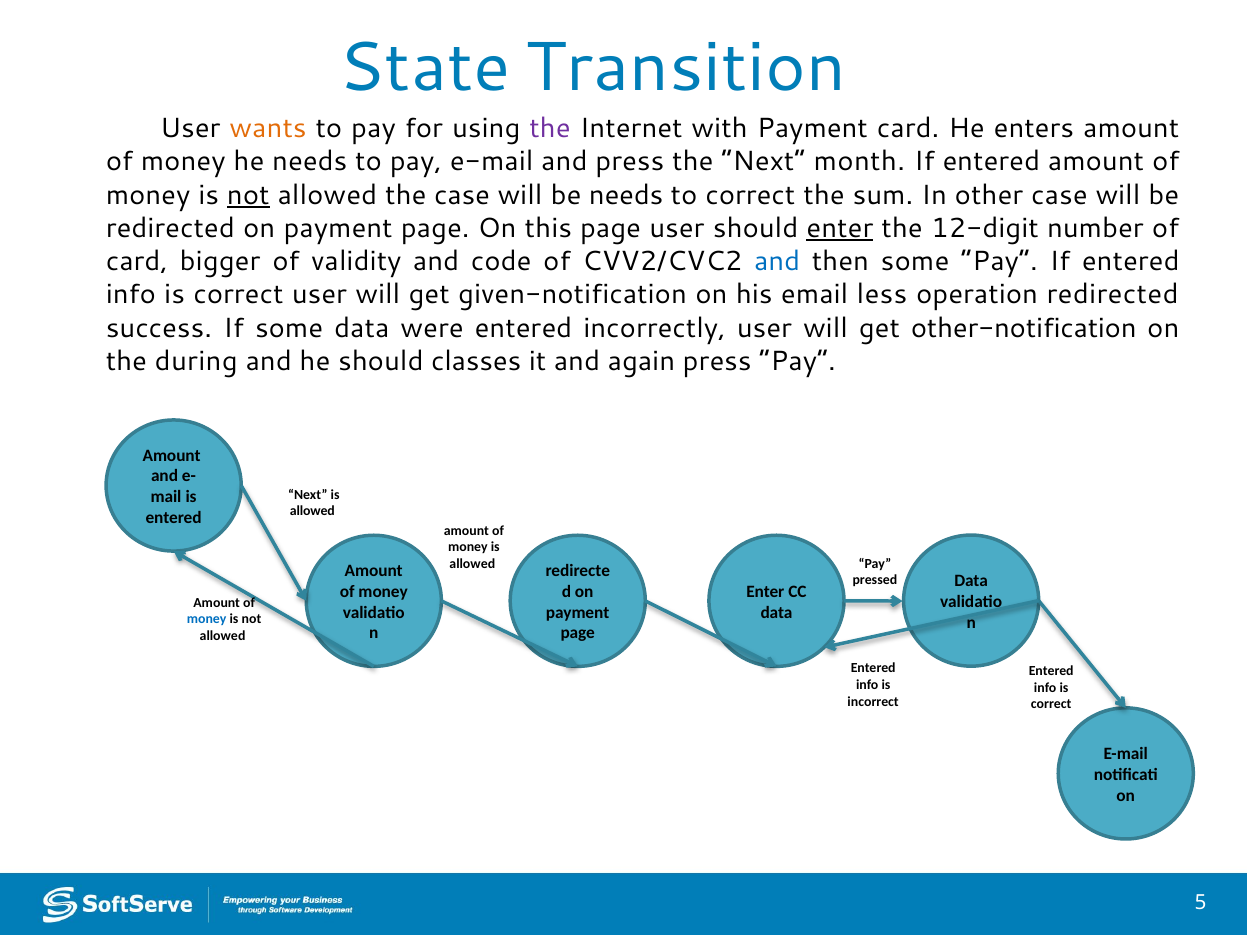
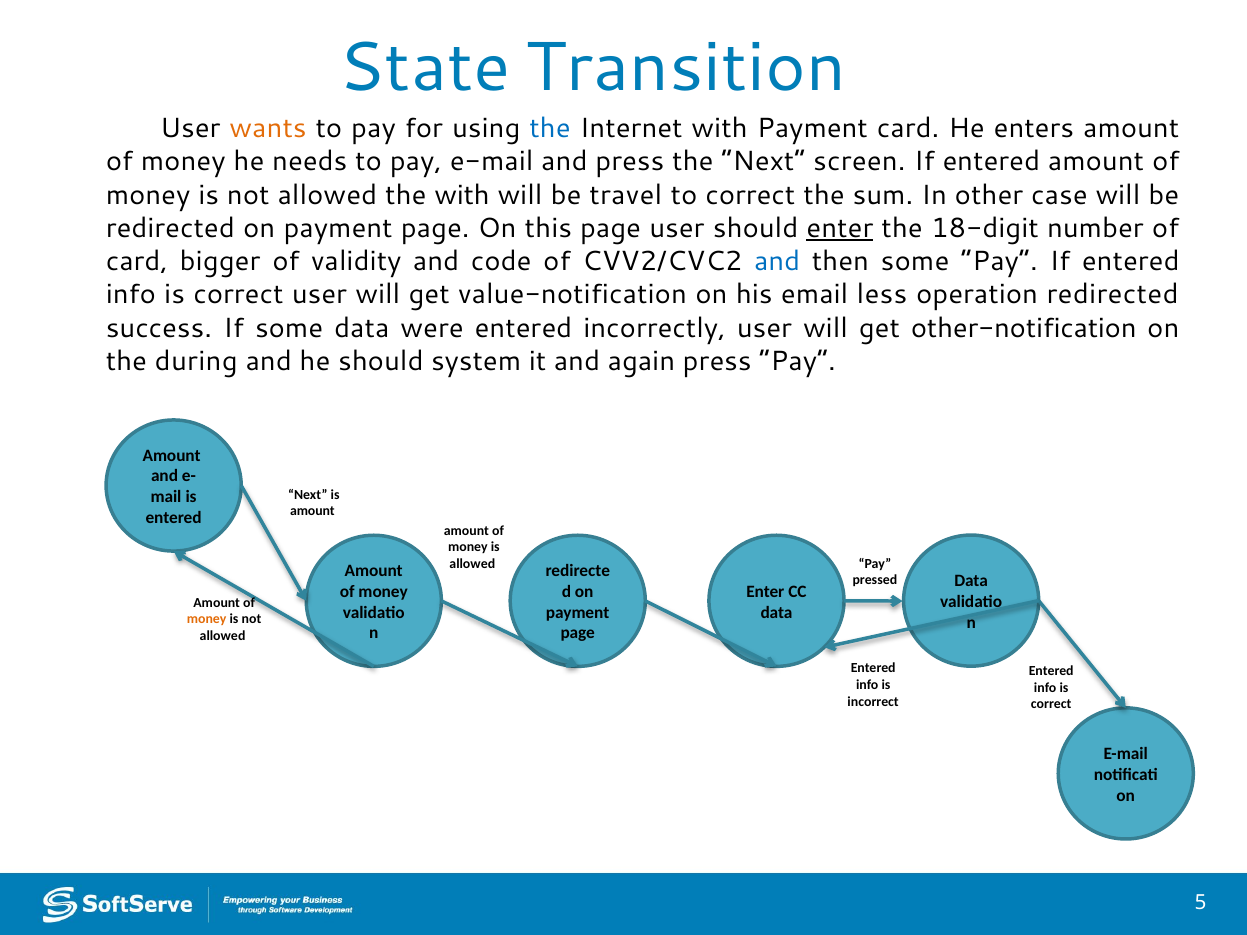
the at (550, 129) colour: purple -> blue
month: month -> screen
not at (248, 195) underline: present -> none
the case: case -> with
be needs: needs -> travel
12-digit: 12-digit -> 18-digit
given-notification: given-notification -> value-notification
classes: classes -> system
allowed at (312, 512): allowed -> amount
money at (207, 620) colour: blue -> orange
